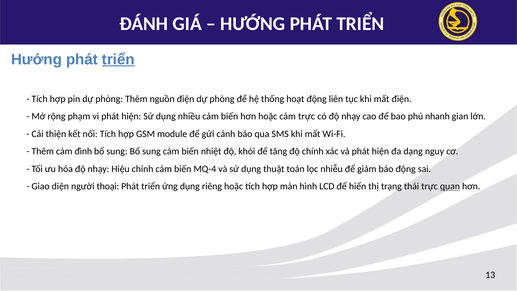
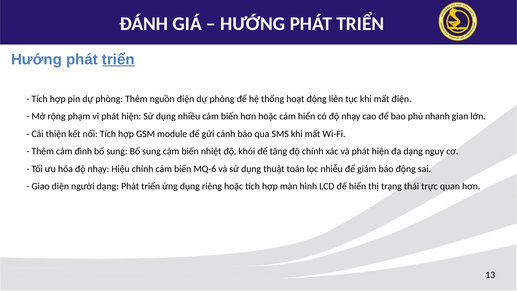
cảm trực: trực -> hiển
MQ-4: MQ-4 -> MQ-6
người thoại: thoại -> dạng
quan underline: present -> none
